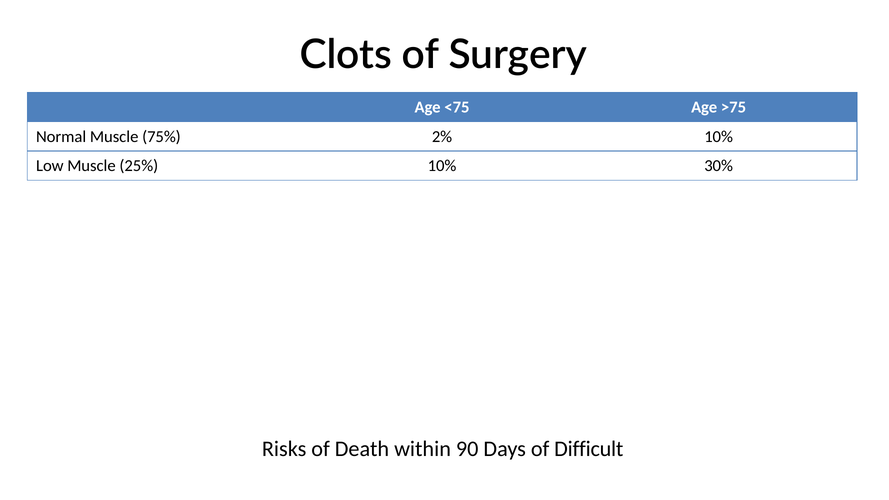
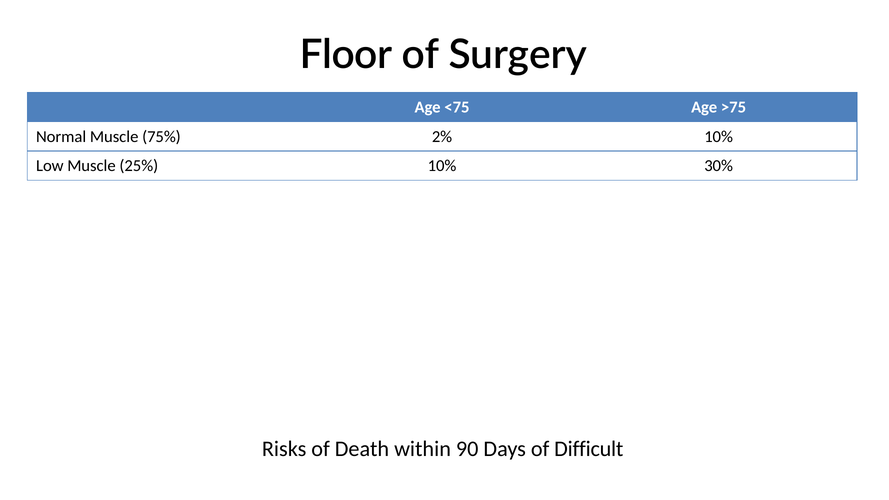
Clots: Clots -> Floor
